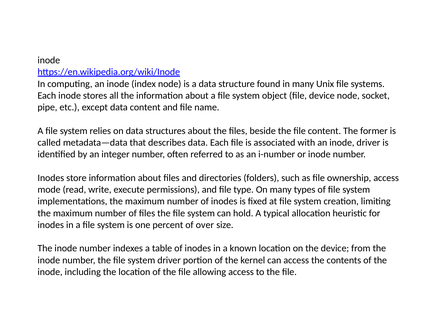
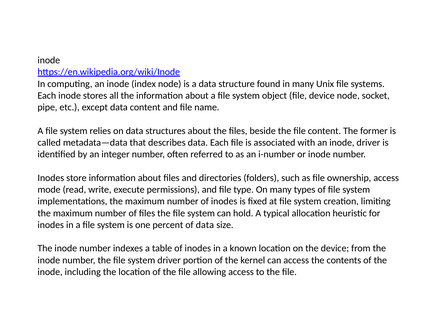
of over: over -> data
